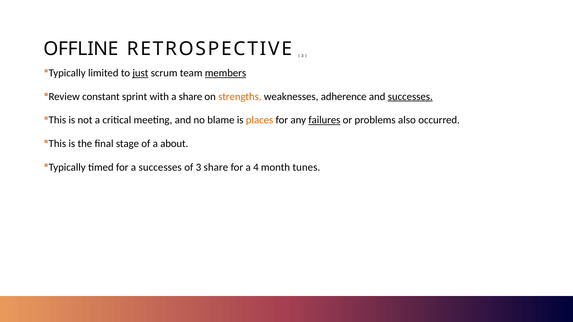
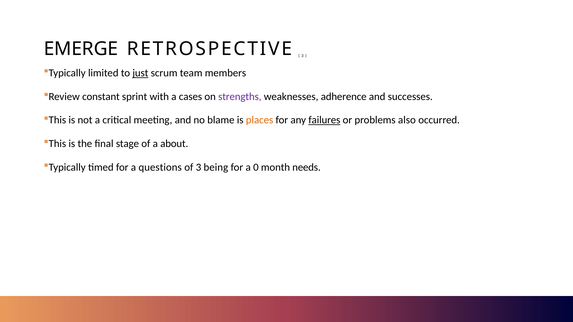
OFFLINE: OFFLINE -> EMERGE
members underline: present -> none
a share: share -> cases
strengths colour: orange -> purple
successes at (410, 97) underline: present -> none
a successes: successes -> questions
3 share: share -> being
4: 4 -> 0
tunes: tunes -> needs
